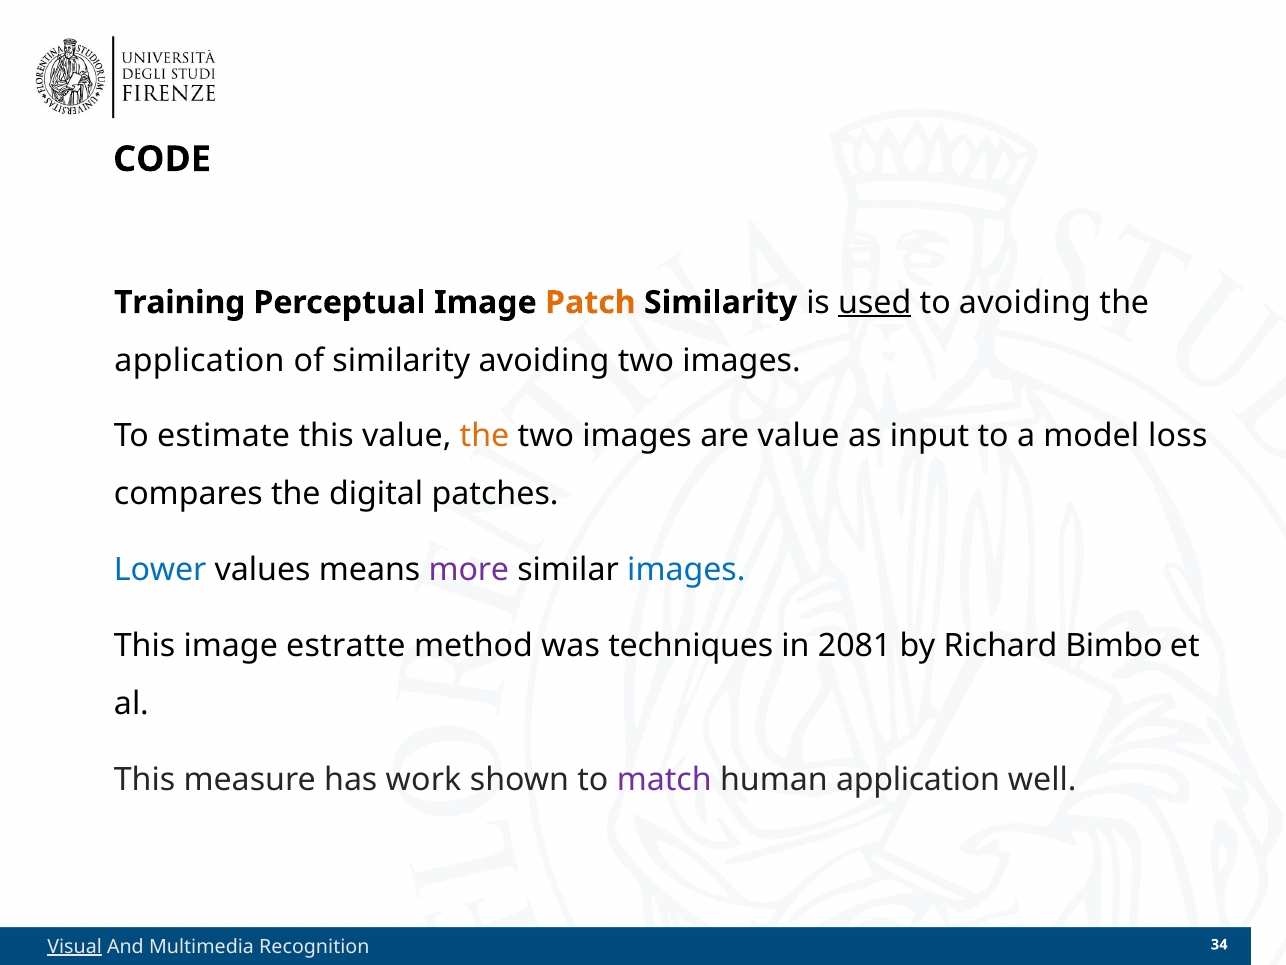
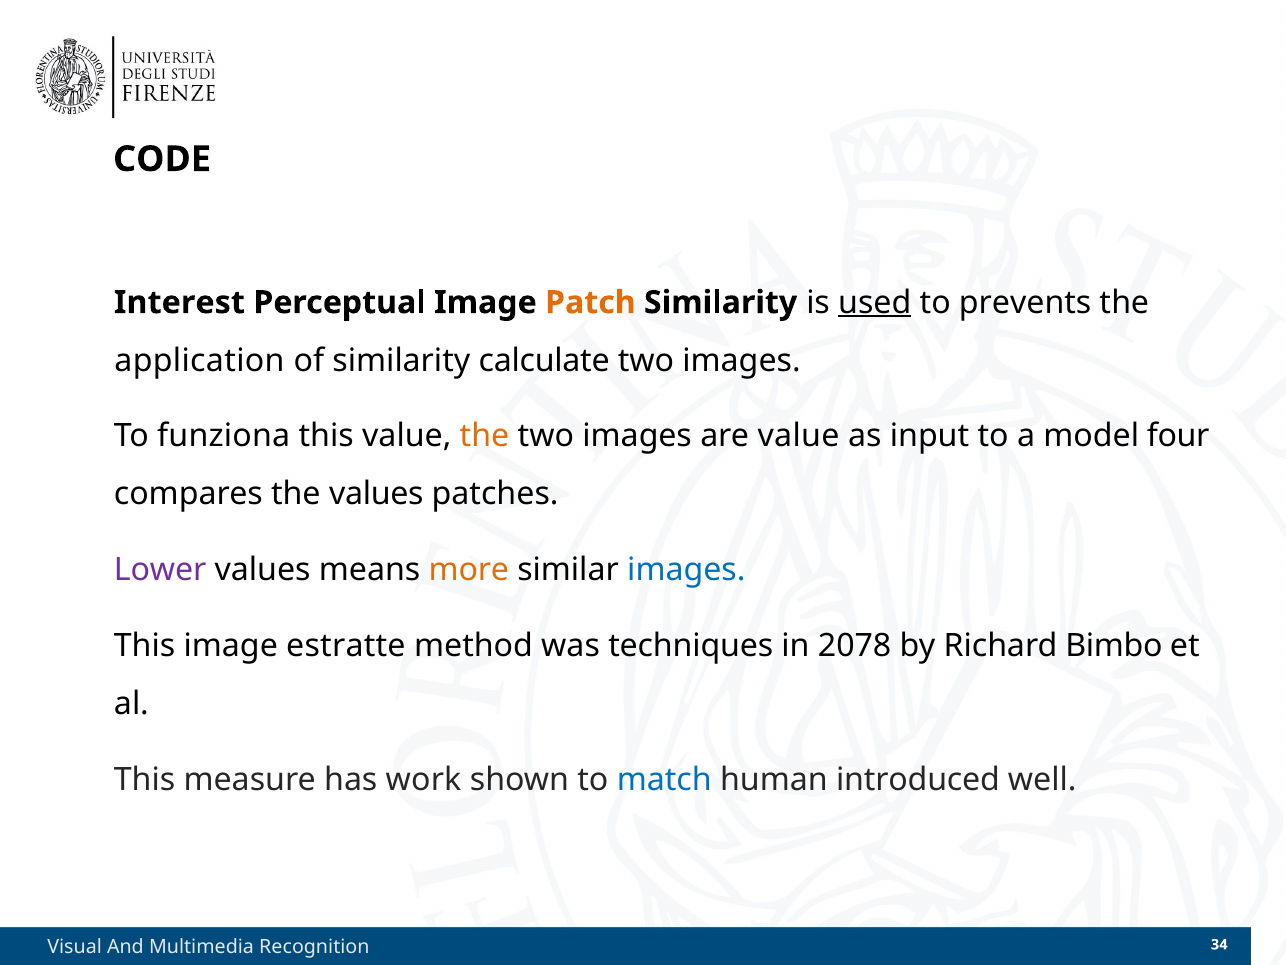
Training: Training -> Interest
to avoiding: avoiding -> prevents
similarity avoiding: avoiding -> calculate
estimate: estimate -> funziona
loss: loss -> four
the digital: digital -> values
Lower colour: blue -> purple
more colour: purple -> orange
2081: 2081 -> 2078
match colour: purple -> blue
human application: application -> introduced
Visual underline: present -> none
